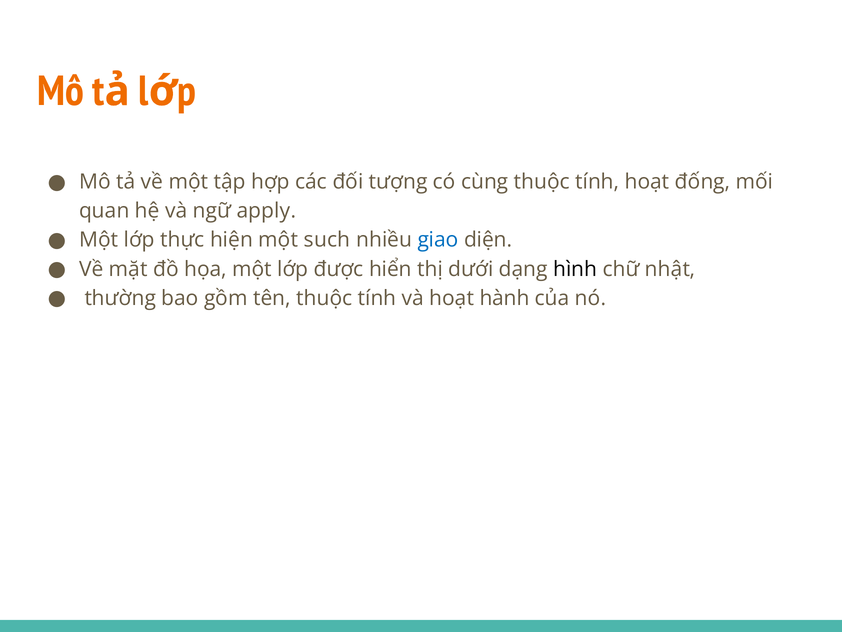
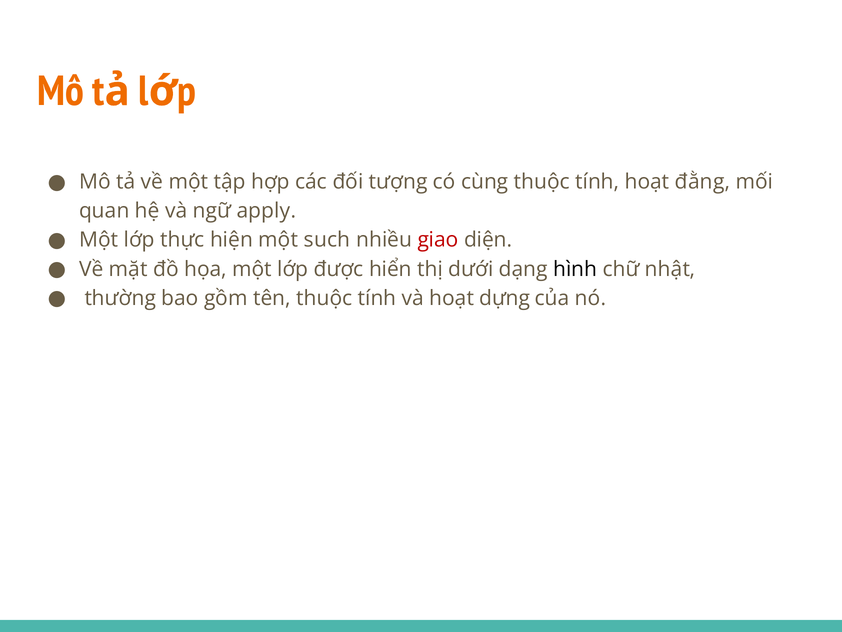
đống: đống -> đằng
giao colour: blue -> red
hành: hành -> dựng
